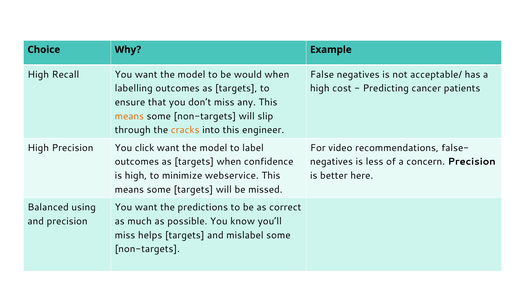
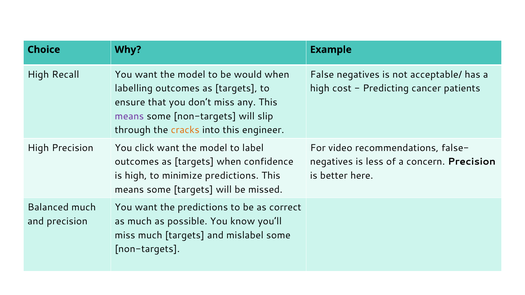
means at (129, 116) colour: orange -> purple
minimize webservice: webservice -> predictions
Balanced using: using -> much
miss helps: helps -> much
